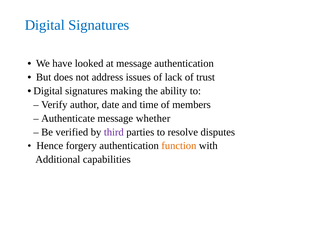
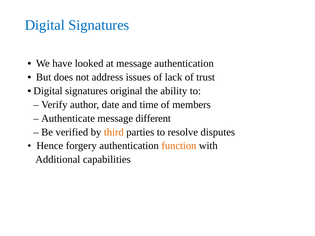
making: making -> original
whether: whether -> different
third colour: purple -> orange
